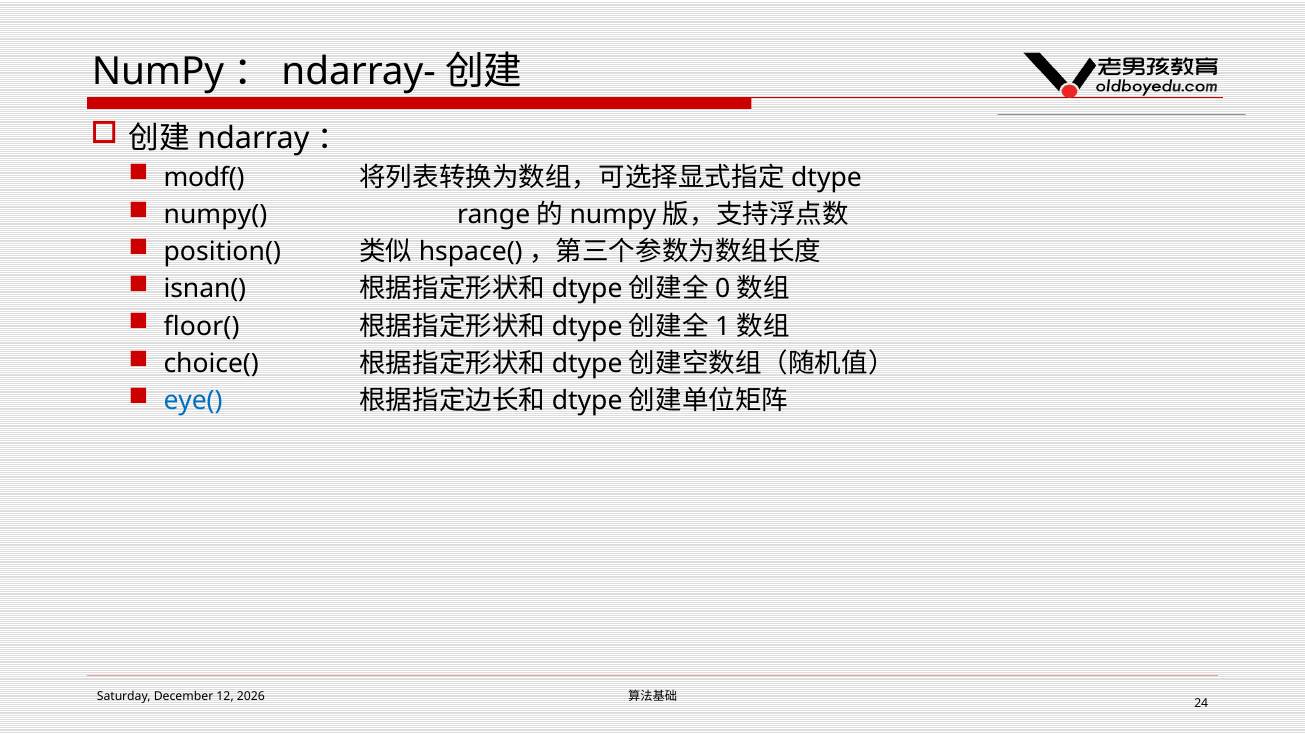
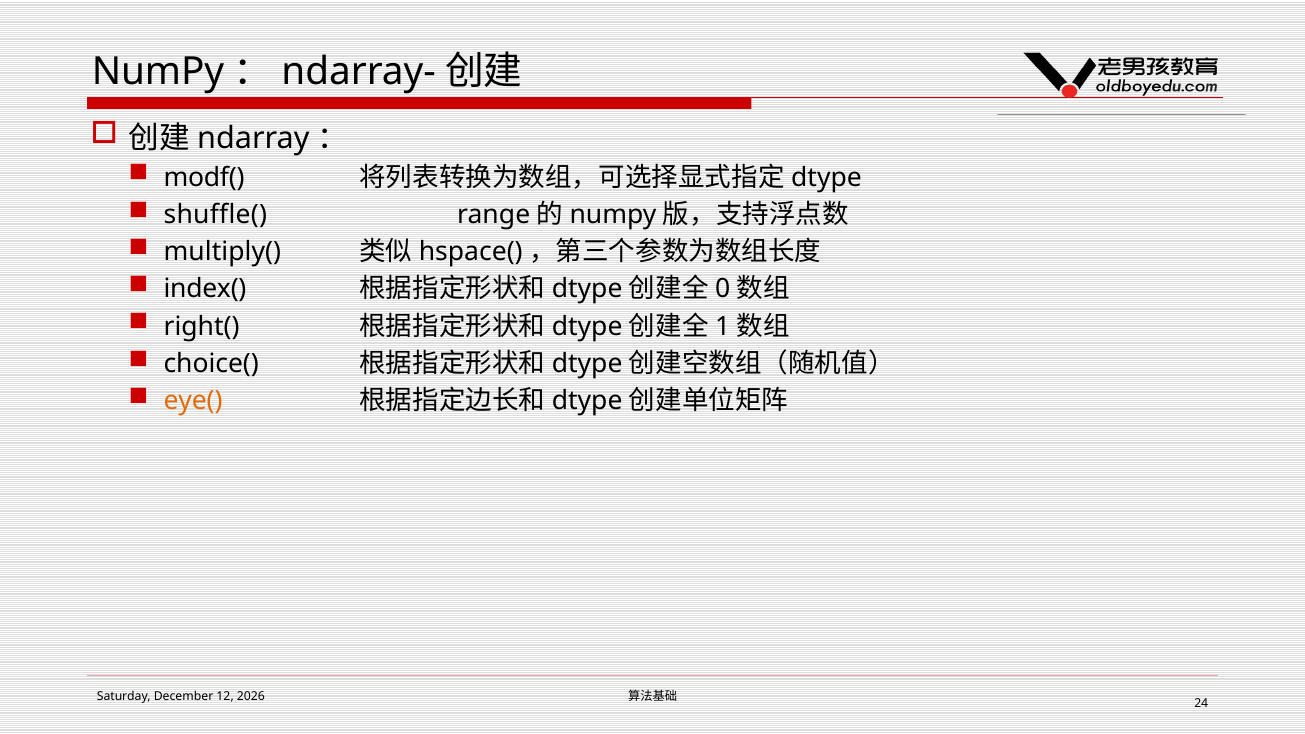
numpy(: numpy( -> shuffle(
position(: position( -> multiply(
isnan(: isnan( -> index(
floor(: floor( -> right(
eye( colour: blue -> orange
